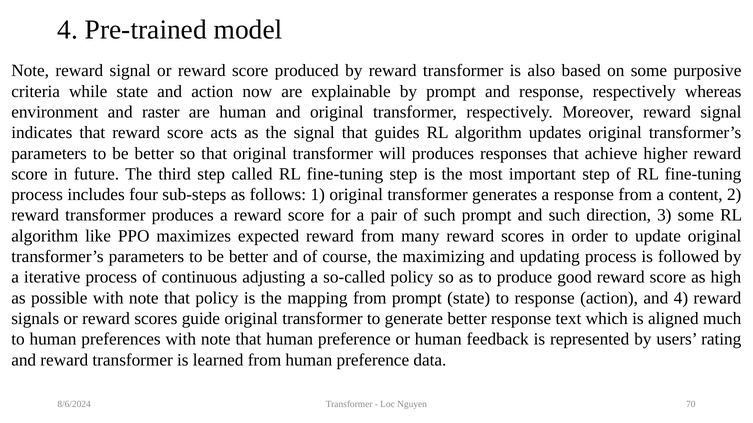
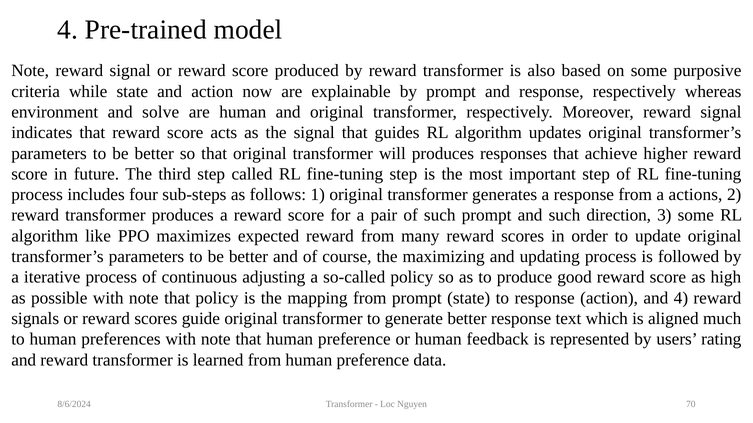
raster: raster -> solve
content: content -> actions
